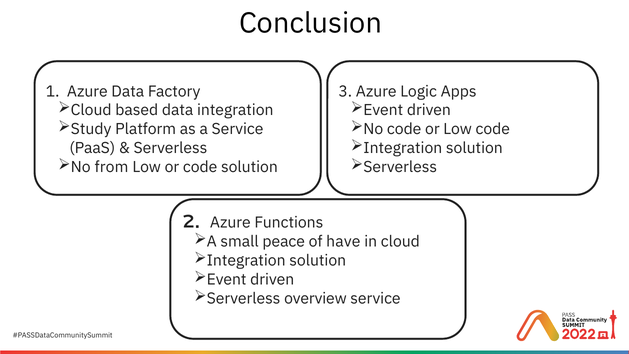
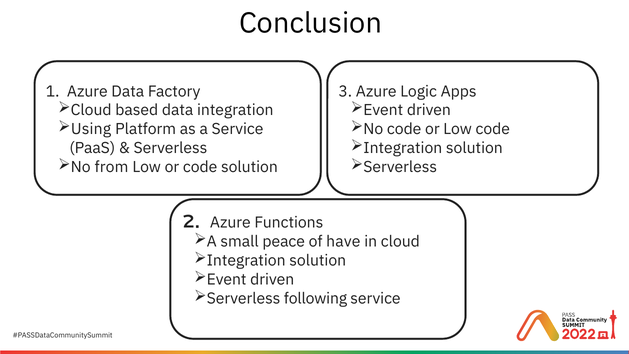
Study: Study -> Using
overview: overview -> following
